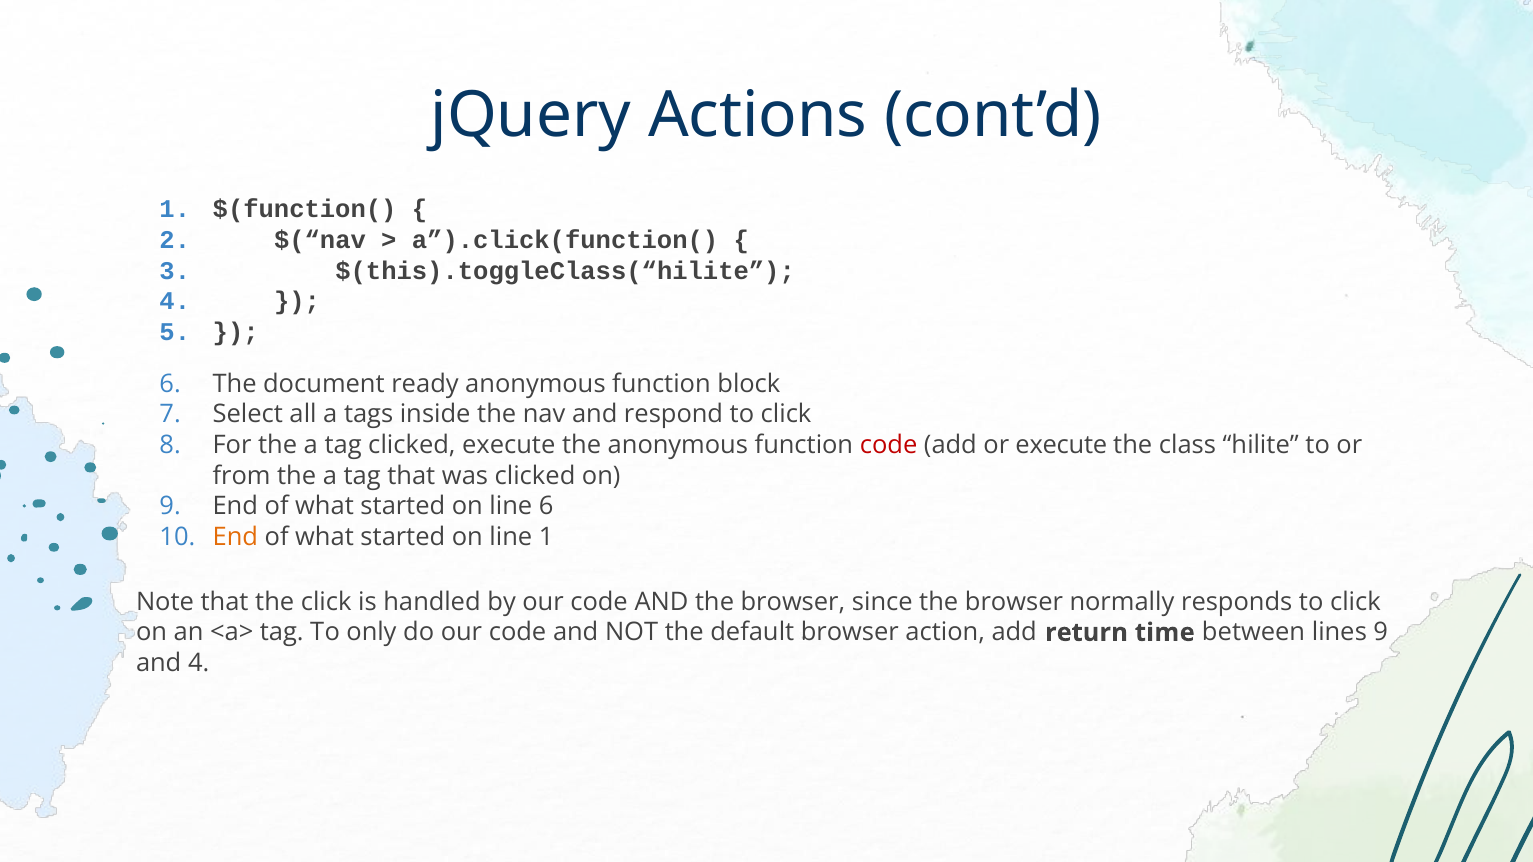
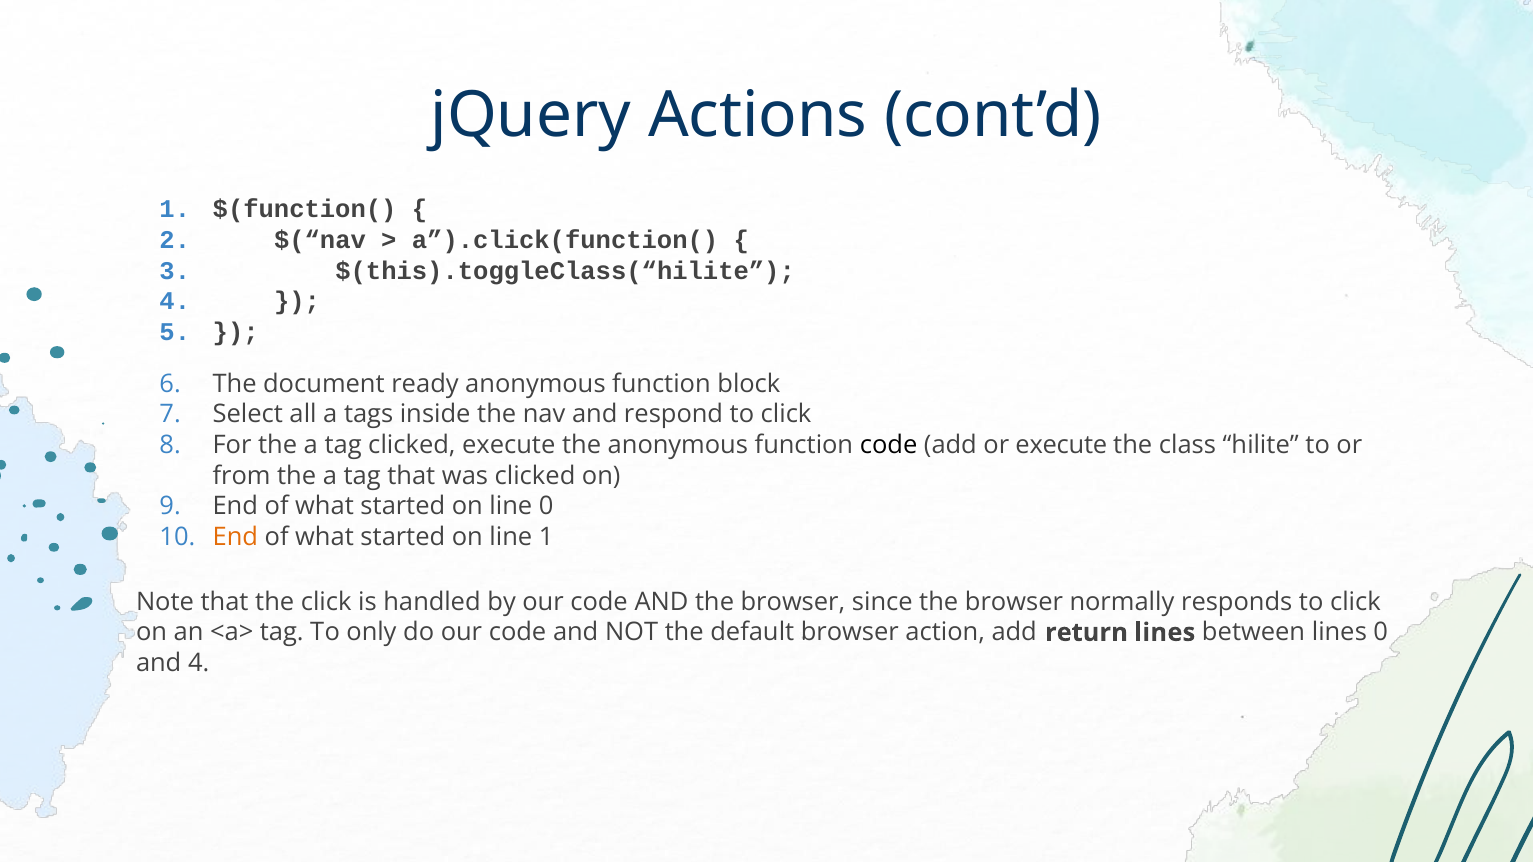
code at (889, 445) colour: red -> black
line 6: 6 -> 0
return time: time -> lines
lines 9: 9 -> 0
